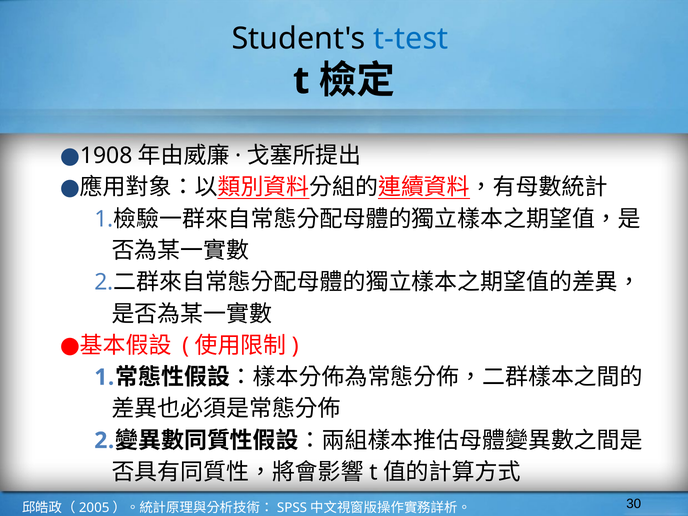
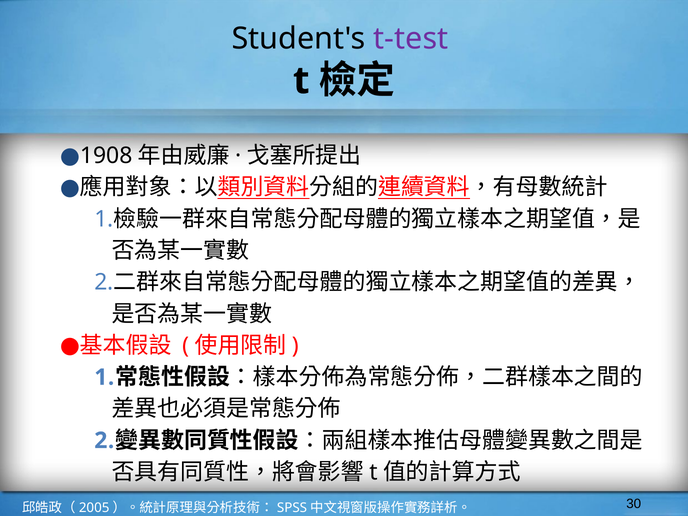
t-test colour: blue -> purple
